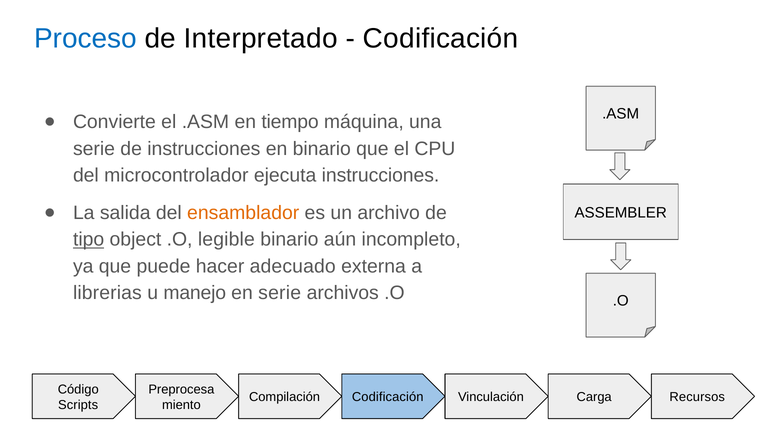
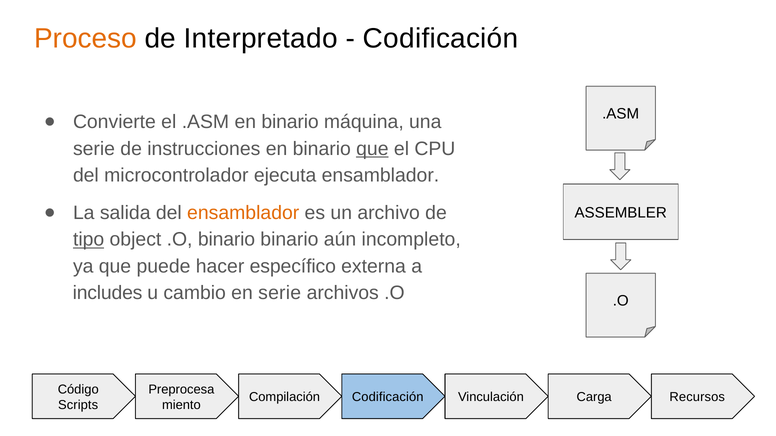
Proceso colour: blue -> orange
.ASM en tiempo: tiempo -> binario
que at (372, 149) underline: none -> present
ejecuta instrucciones: instrucciones -> ensamblador
.O legible: legible -> binario
adecuado: adecuado -> específico
librerias: librerias -> includes
manejo: manejo -> cambio
